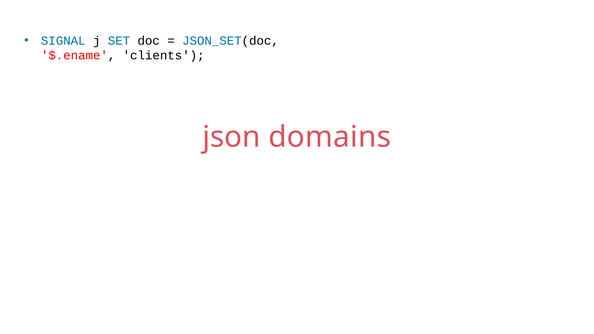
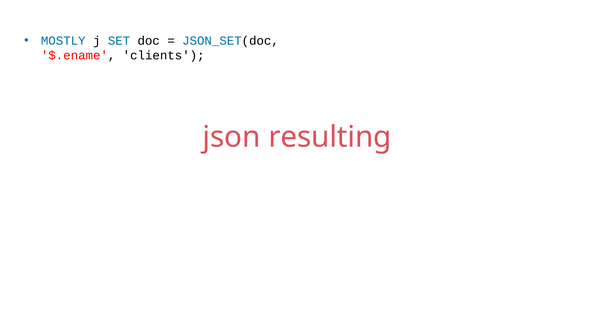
SIGNAL: SIGNAL -> MOSTLY
domains: domains -> resulting
